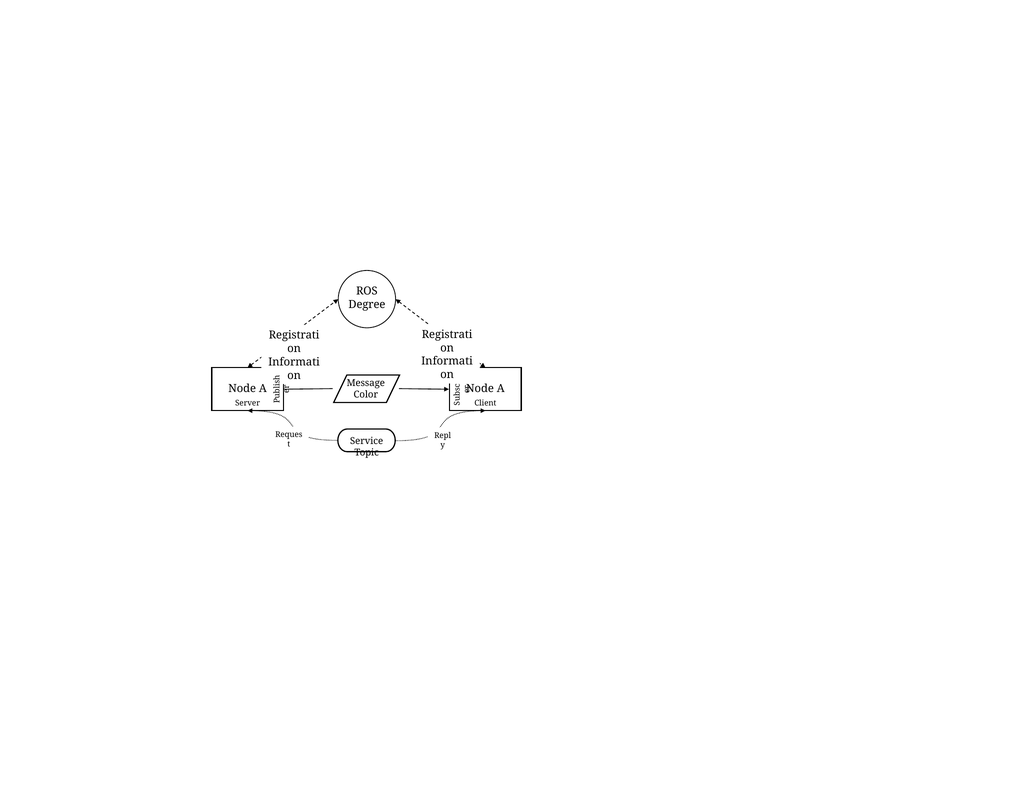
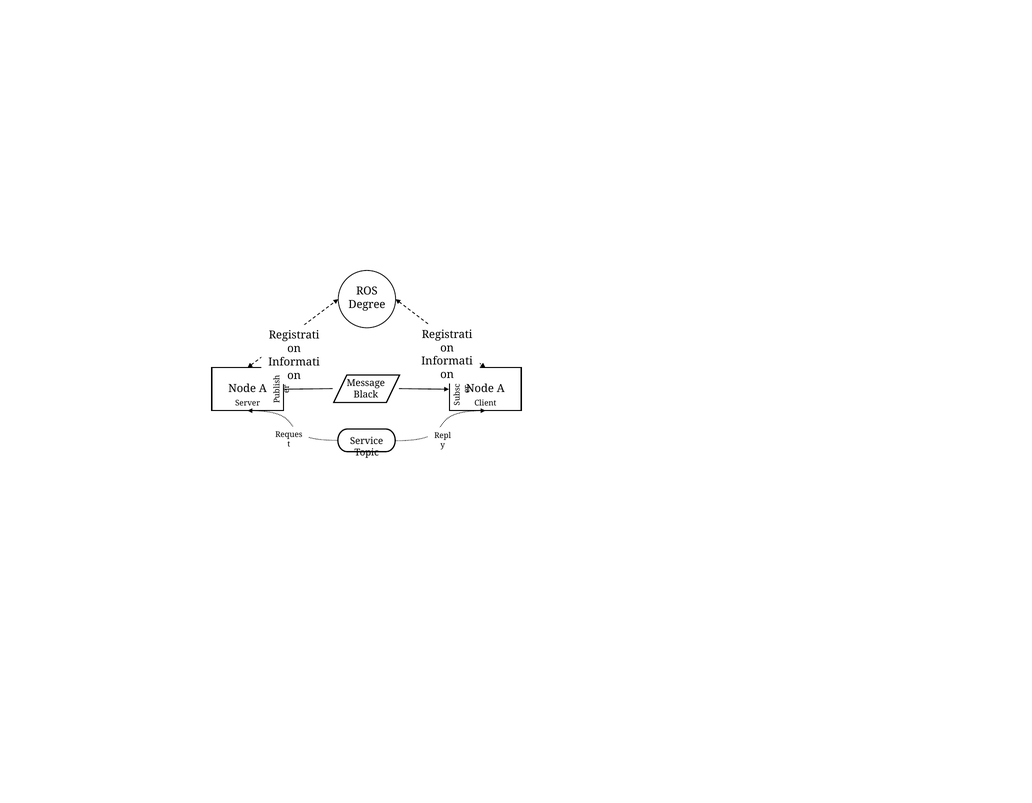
Color: Color -> Black
